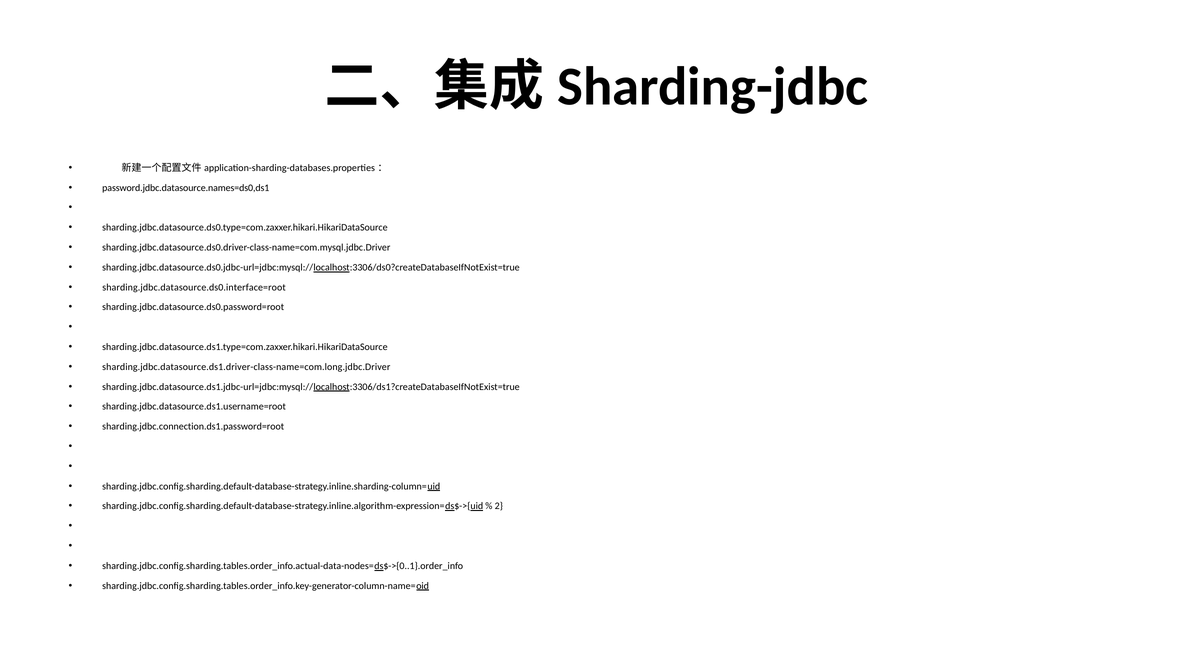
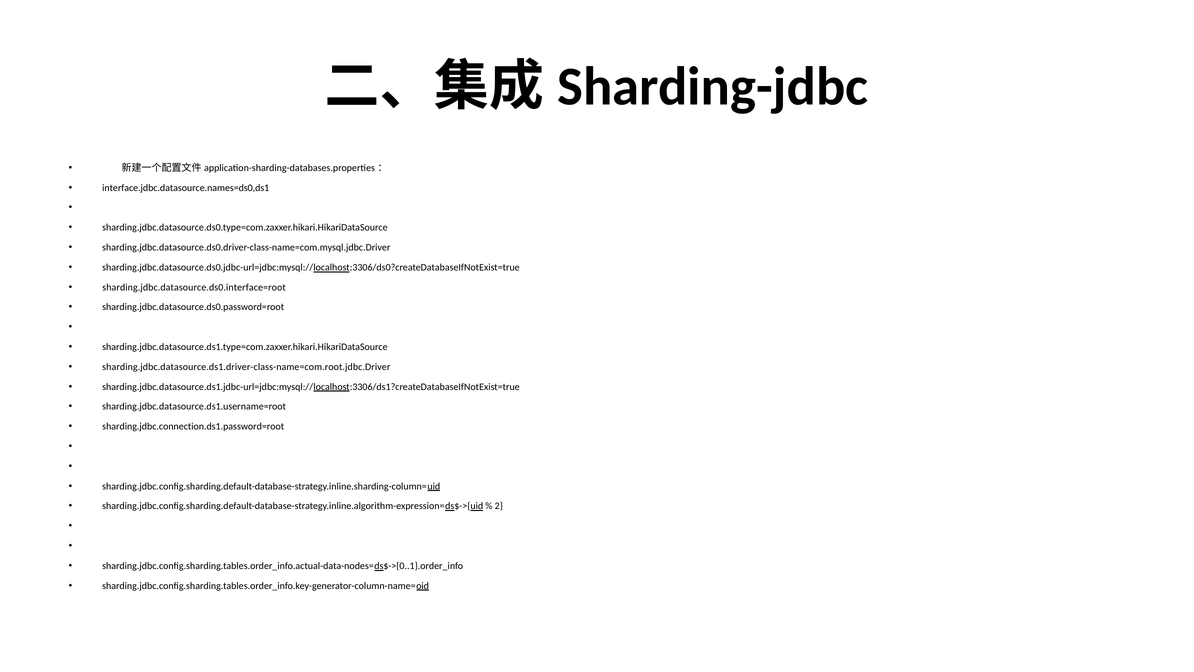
password.jdbc.datasource.names=ds0,ds1: password.jdbc.datasource.names=ds0,ds1 -> interface.jdbc.datasource.names=ds0,ds1
sharding.jdbc.datasource.ds1.driver-class-name=com.long.jdbc.Driver: sharding.jdbc.datasource.ds1.driver-class-name=com.long.jdbc.Driver -> sharding.jdbc.datasource.ds1.driver-class-name=com.root.jdbc.Driver
